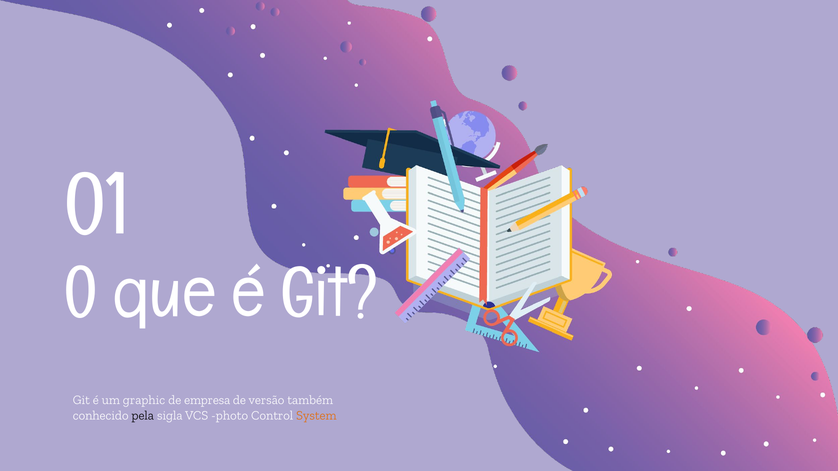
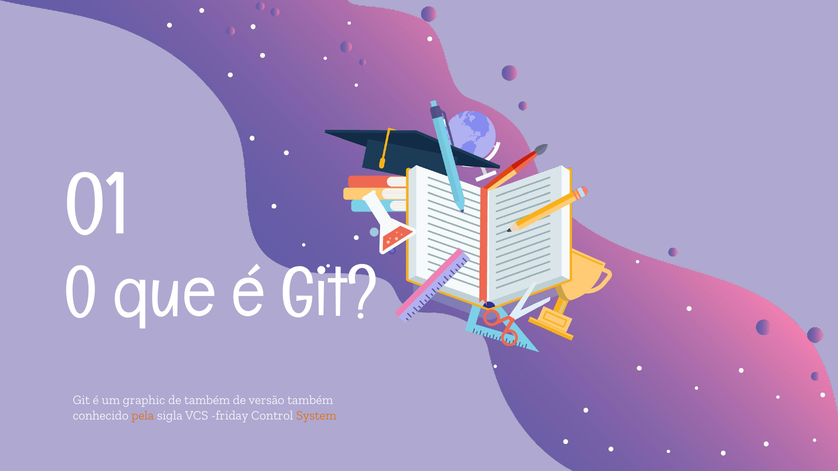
de empresa: empresa -> também
pela colour: black -> orange
photo: photo -> friday
